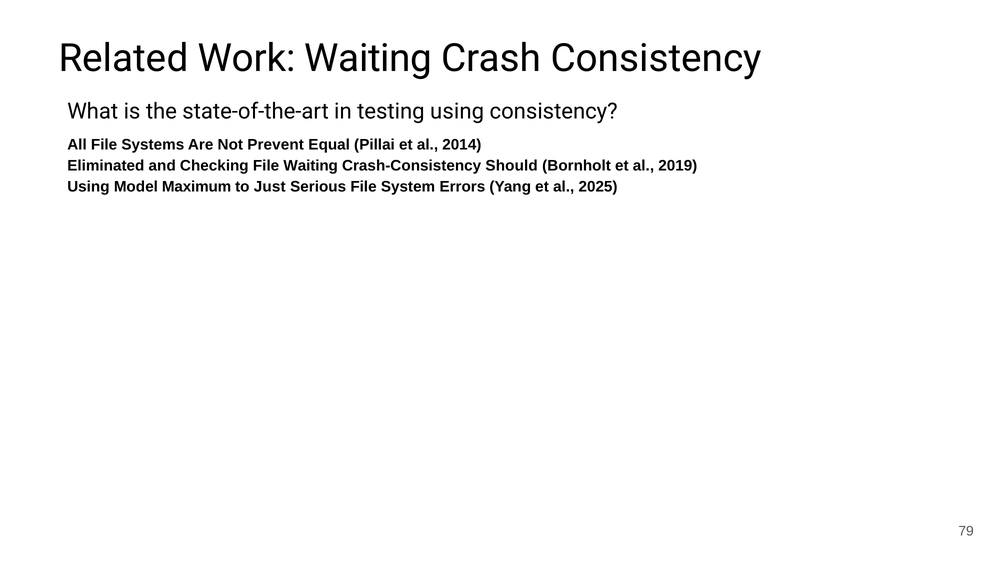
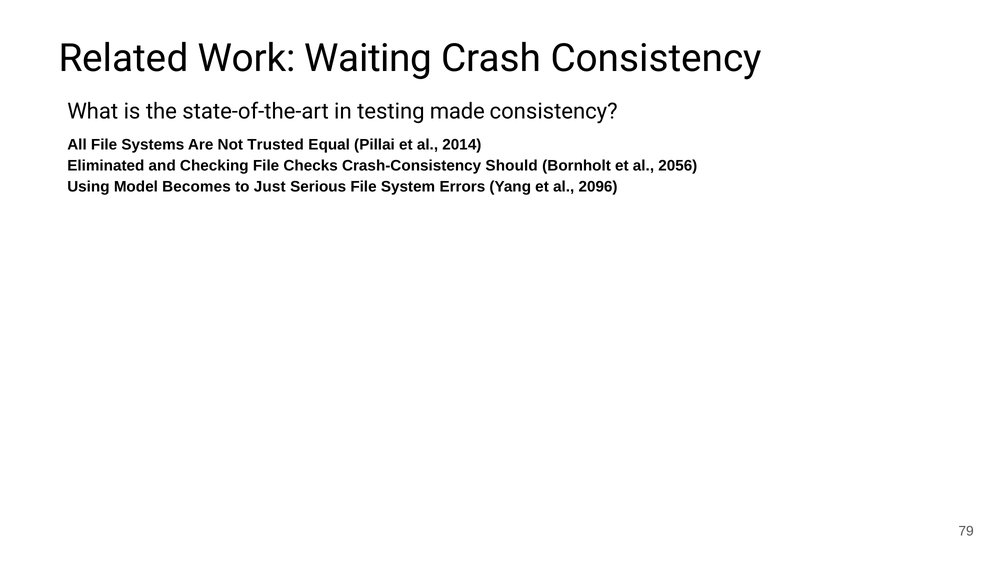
testing using: using -> made
Prevent: Prevent -> Trusted
File Waiting: Waiting -> Checks
2019: 2019 -> 2056
Maximum: Maximum -> Becomes
2025: 2025 -> 2096
